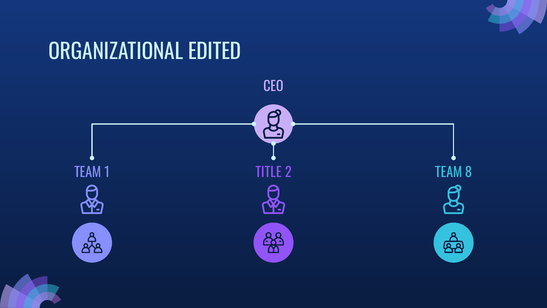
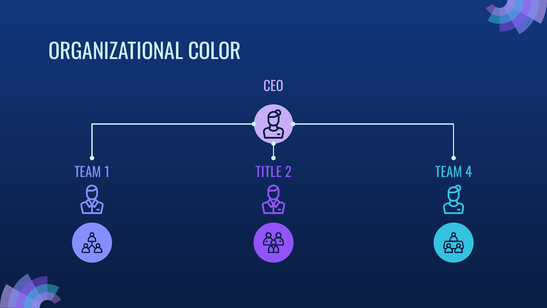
EDITED: EDITED -> COLOR
8: 8 -> 4
